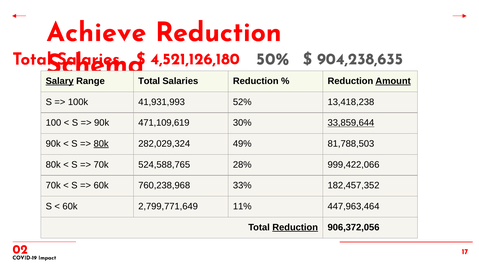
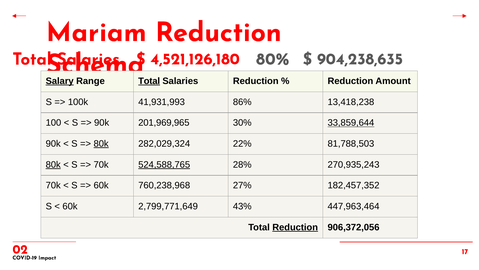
Achieve: Achieve -> Mariam
50%: 50% -> 80%
Total at (149, 81) underline: none -> present
Amount underline: present -> none
52%: 52% -> 86%
471,109,619: 471,109,619 -> 201,969,965
49%: 49% -> 22%
80k at (53, 164) underline: none -> present
524,588,765 underline: none -> present
999,422,066: 999,422,066 -> 270,935,243
33%: 33% -> 27%
11%: 11% -> 43%
